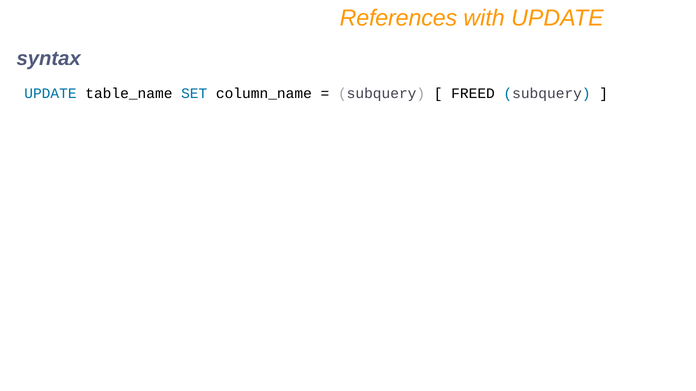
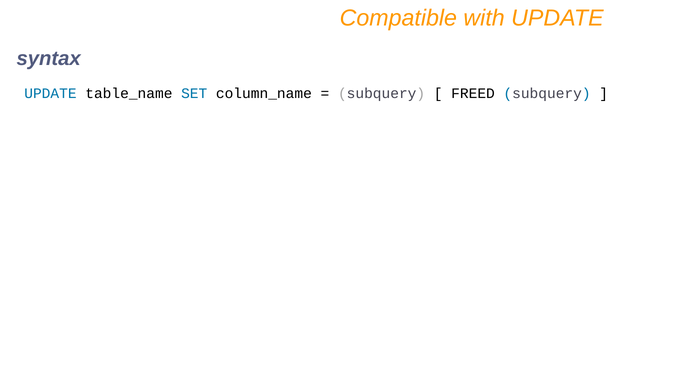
References: References -> Compatible
